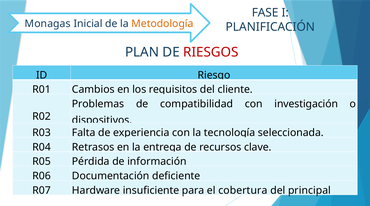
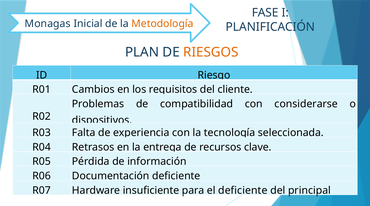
RIESGOS colour: red -> orange
investigación: investigación -> considerarse
el cobertura: cobertura -> deficiente
